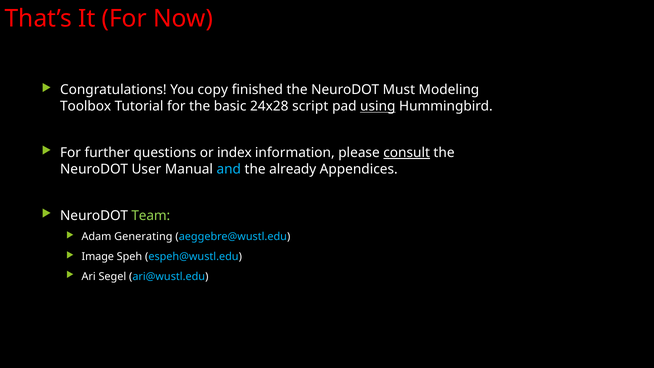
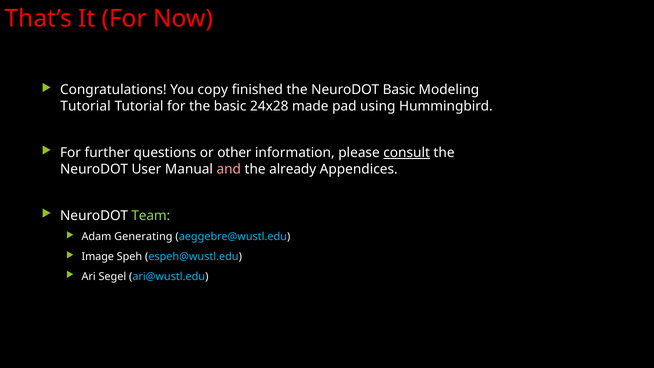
NeuroDOT Must: Must -> Basic
Toolbox at (86, 106): Toolbox -> Tutorial
script: script -> made
using underline: present -> none
index: index -> other
and colour: light blue -> pink
